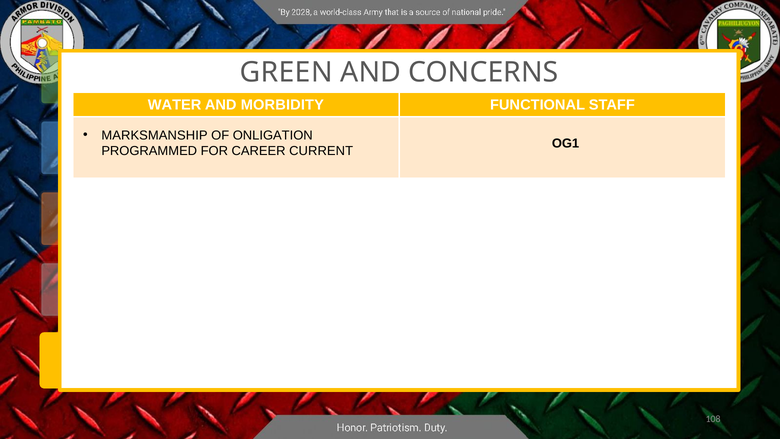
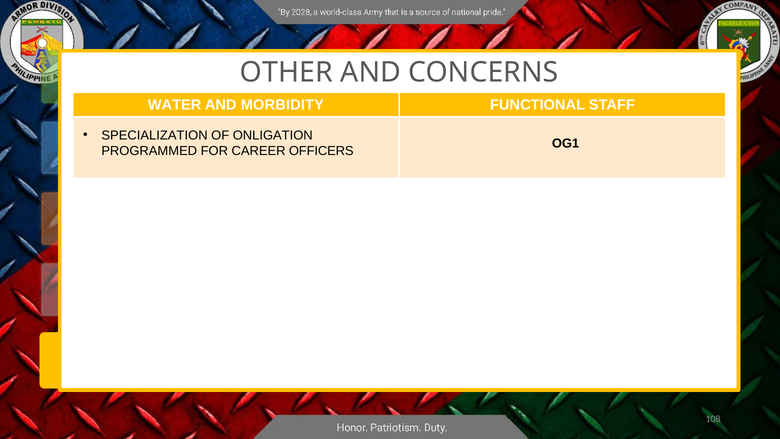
GREEN: GREEN -> OTHER
MARKSMANSHIP: MARKSMANSHIP -> SPECIALIZATION
CURRENT: CURRENT -> OFFICERS
